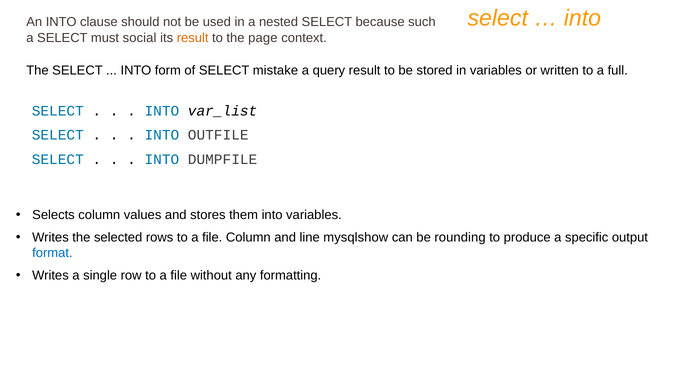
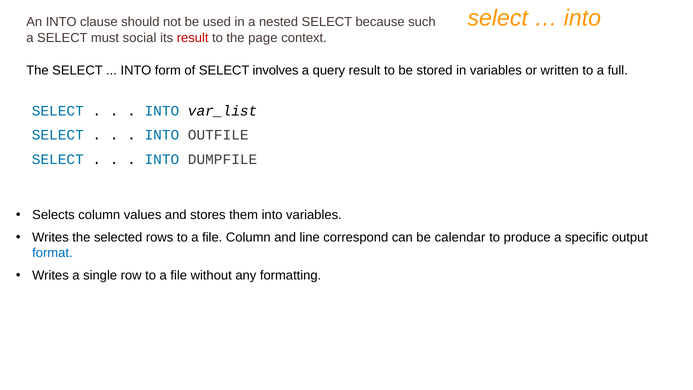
result at (193, 38) colour: orange -> red
mistake: mistake -> involves
mysqlshow: mysqlshow -> correspond
rounding: rounding -> calendar
